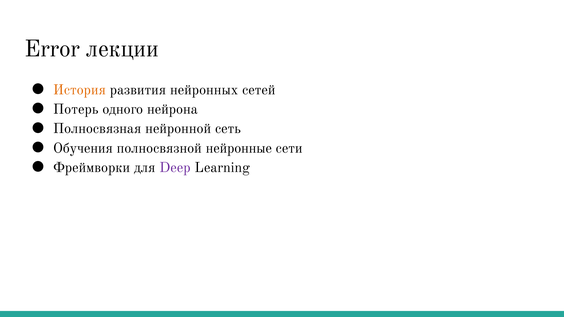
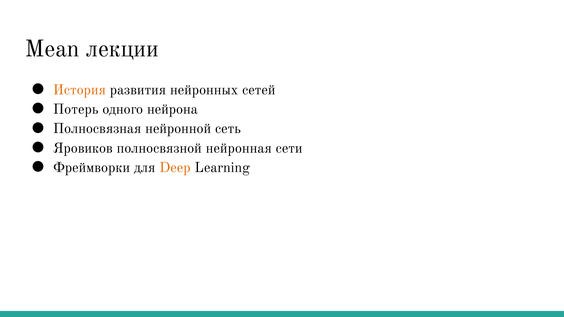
Error: Error -> Mean
Обучения: Обучения -> Яровиков
нейронные: нейронные -> нейронная
Deep colour: purple -> orange
